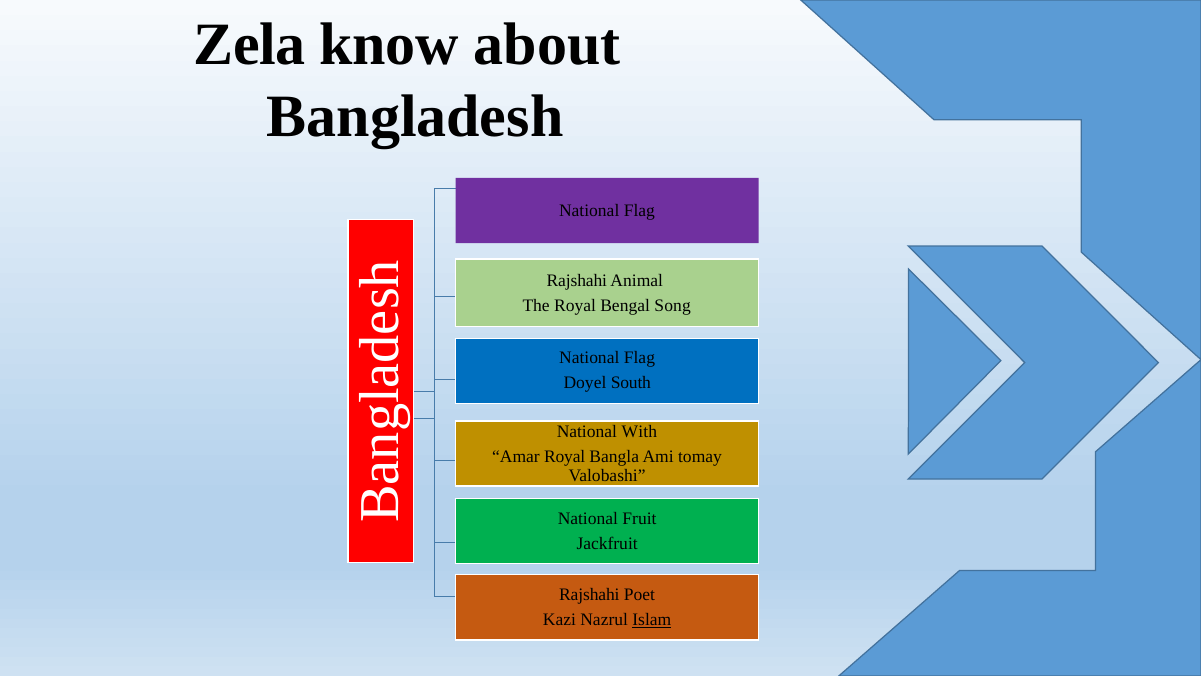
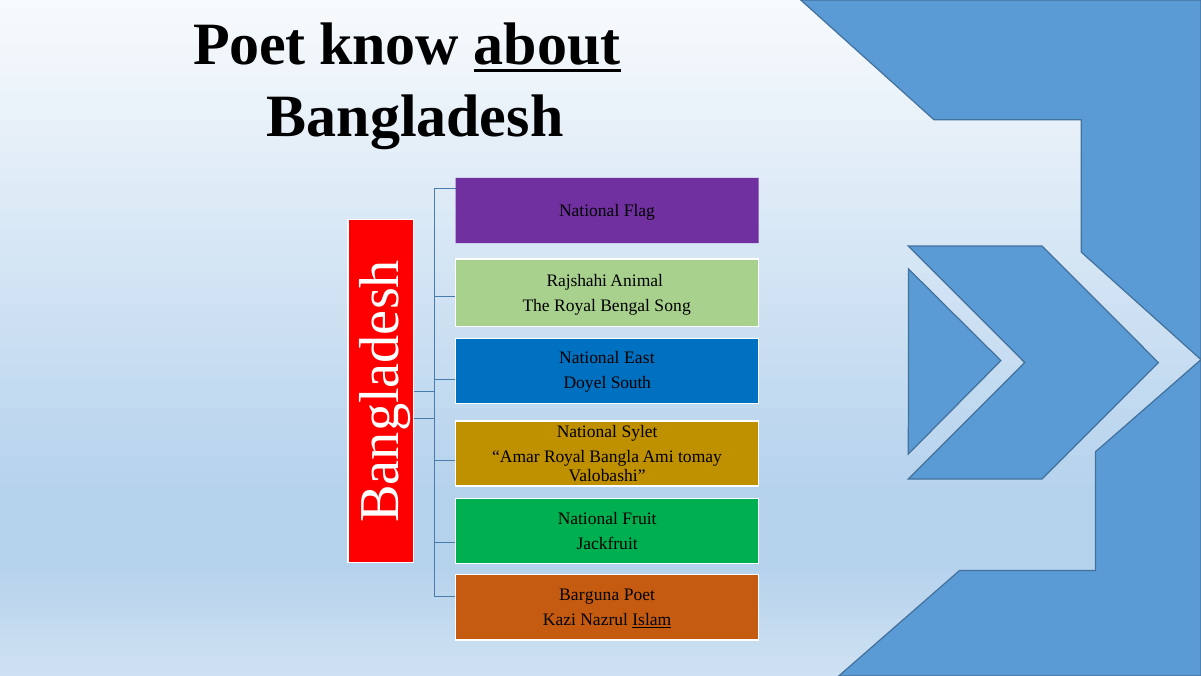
Zela at (249, 45): Zela -> Poet
about underline: none -> present
Flag at (639, 358): Flag -> East
With: With -> Sylet
Rajshahi at (589, 594): Rajshahi -> Barguna
